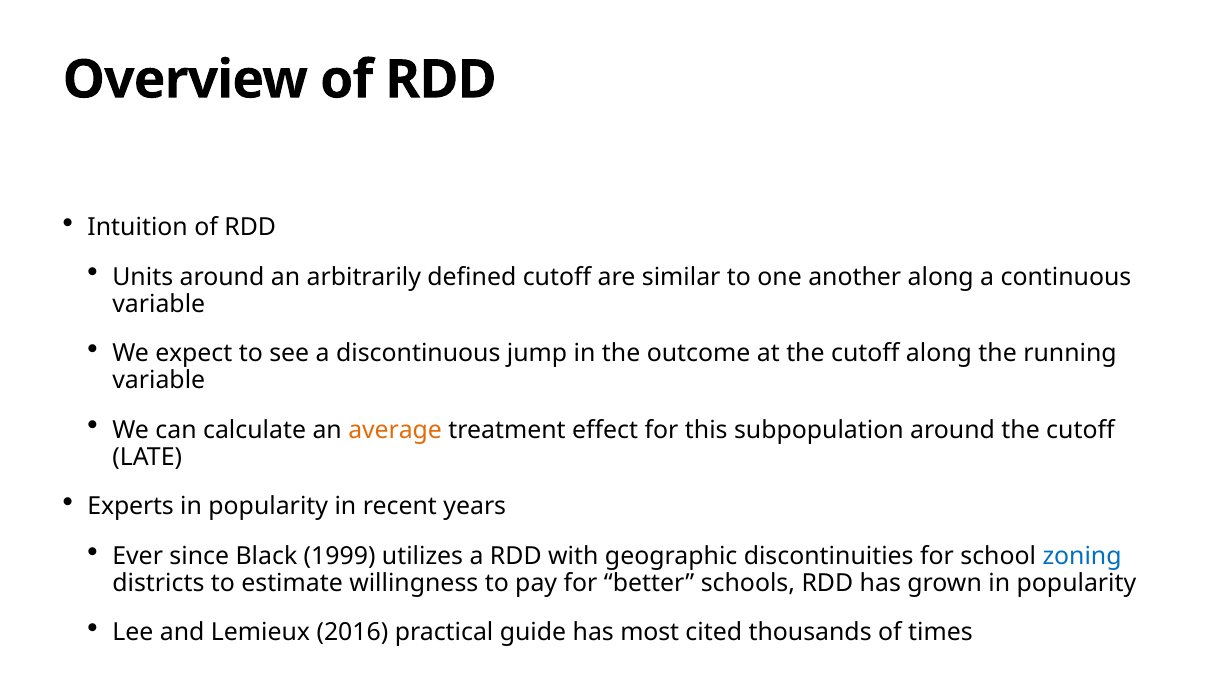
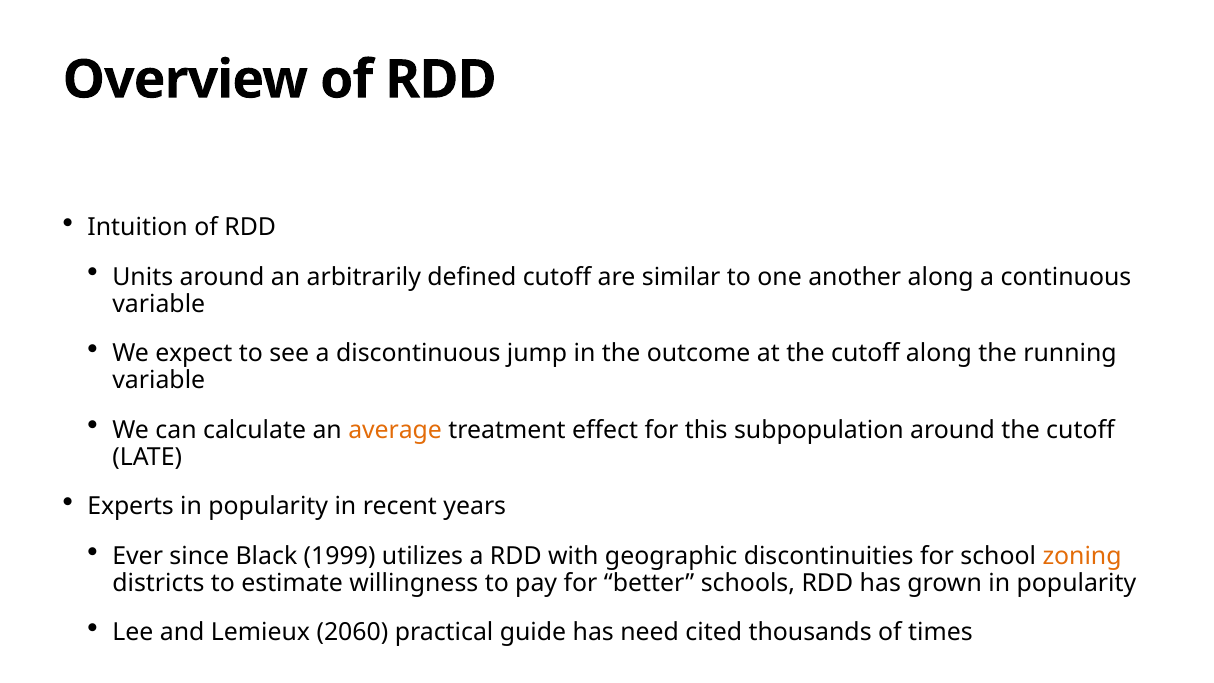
zoning colour: blue -> orange
2016: 2016 -> 2060
most: most -> need
